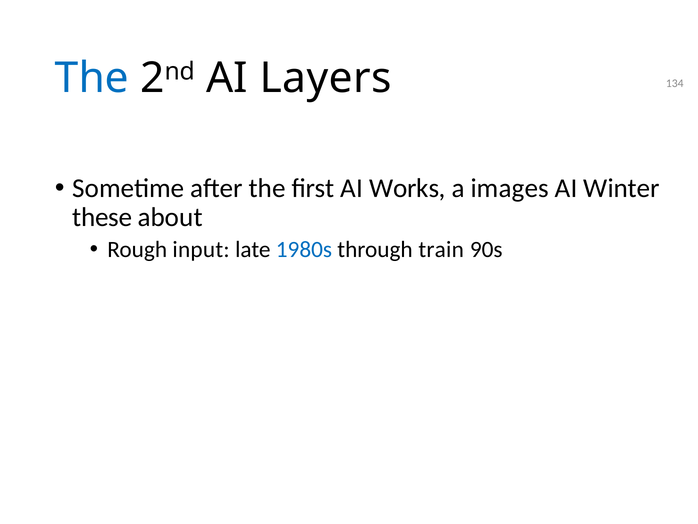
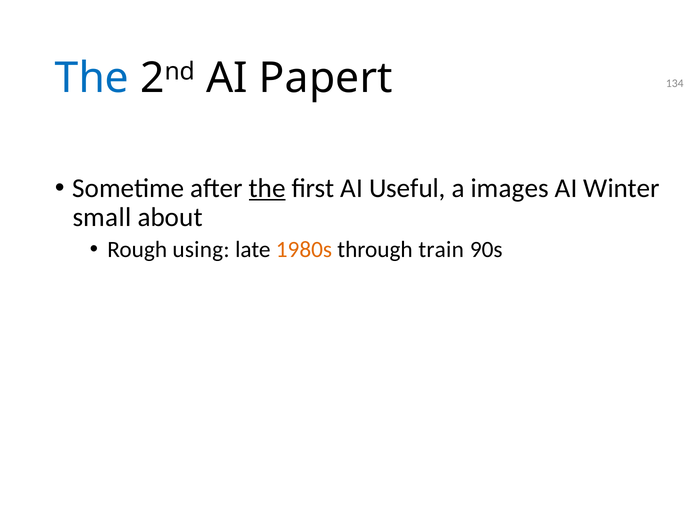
Layers: Layers -> Papert
the at (267, 188) underline: none -> present
Works: Works -> Useful
these: these -> small
input: input -> using
1980s colour: blue -> orange
